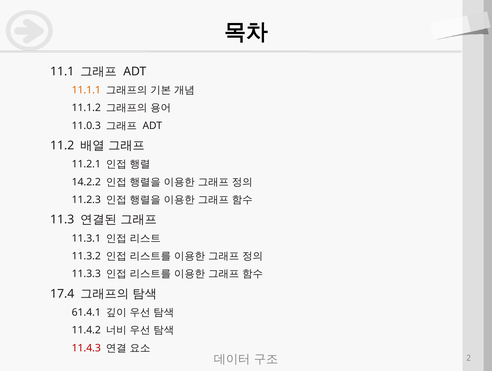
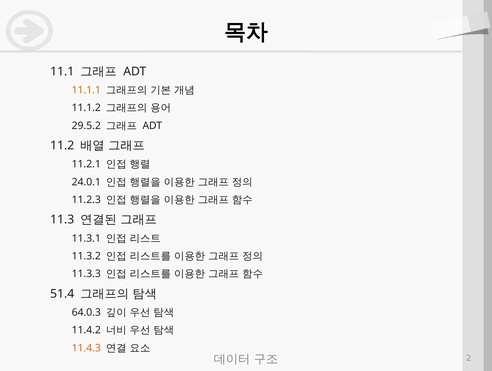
11.0.3: 11.0.3 -> 29.5.2
14.2.2: 14.2.2 -> 24.0.1
17.4: 17.4 -> 51.4
61.4.1: 61.4.1 -> 64.0.3
11.4.3 colour: red -> orange
